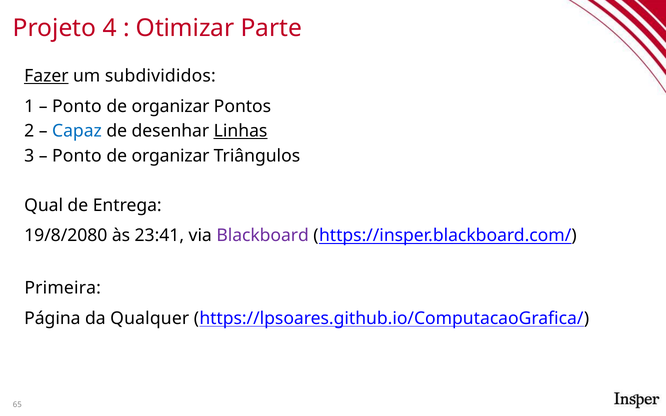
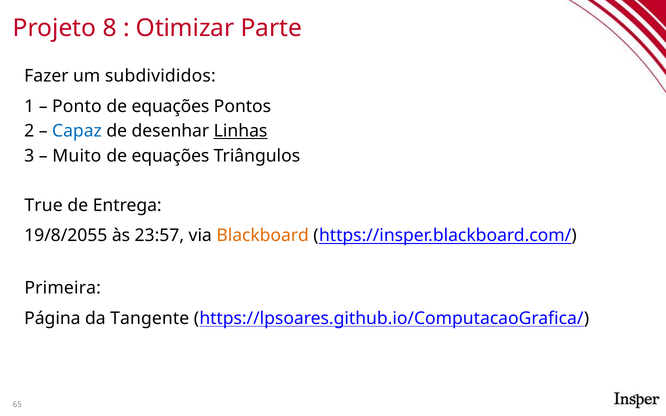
4: 4 -> 8
Fazer underline: present -> none
organizar at (171, 106): organizar -> equações
Ponto at (77, 156): Ponto -> Muito
organizar at (171, 156): organizar -> equações
Qual: Qual -> True
19/8/2080: 19/8/2080 -> 19/8/2055
23:41: 23:41 -> 23:57
Blackboard colour: purple -> orange
Qualquer: Qualquer -> Tangente
